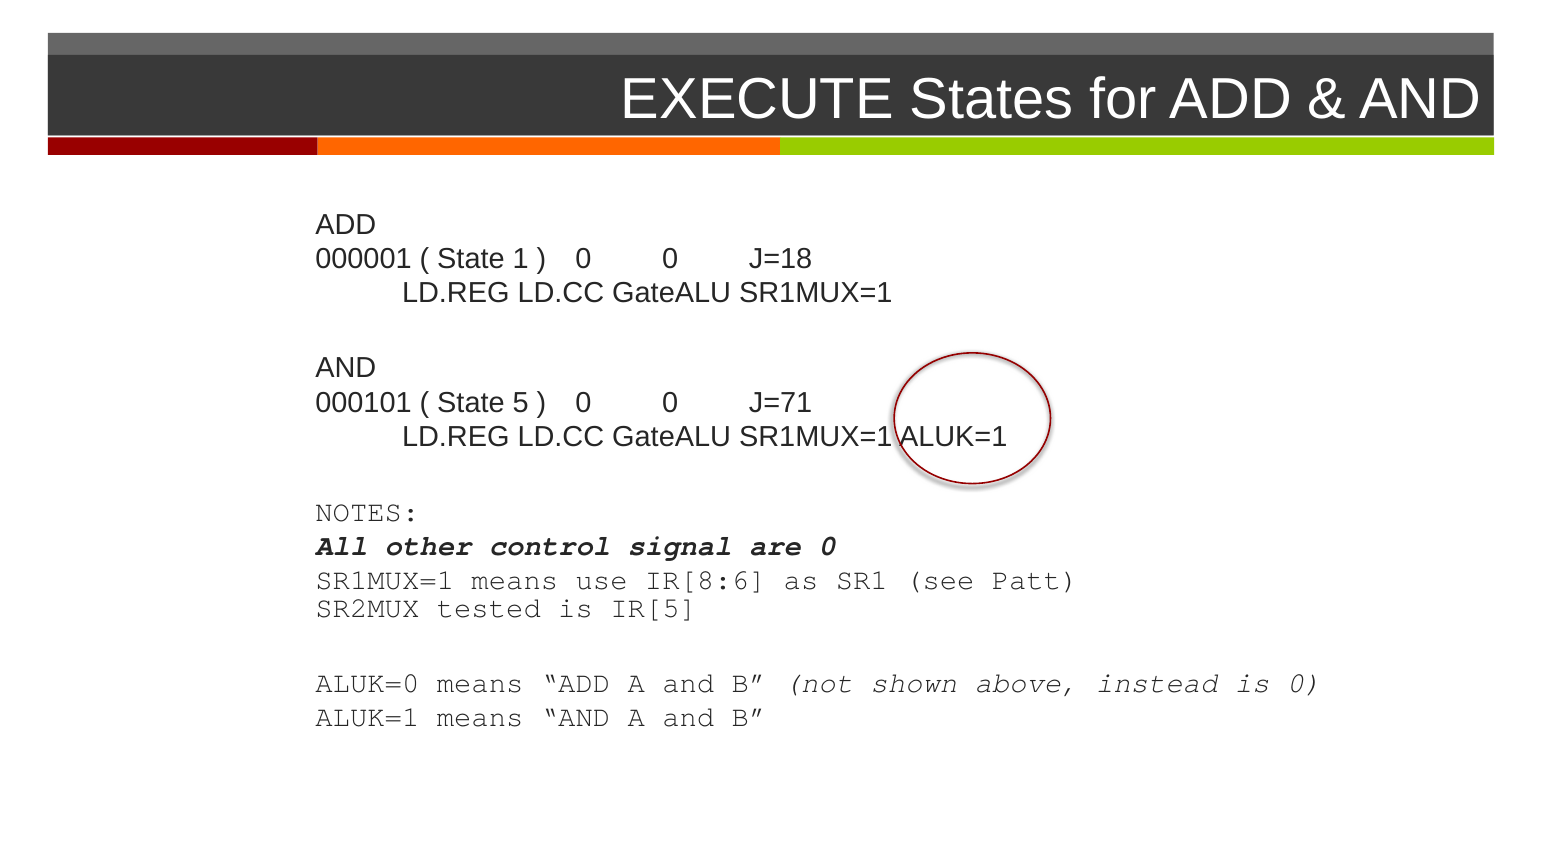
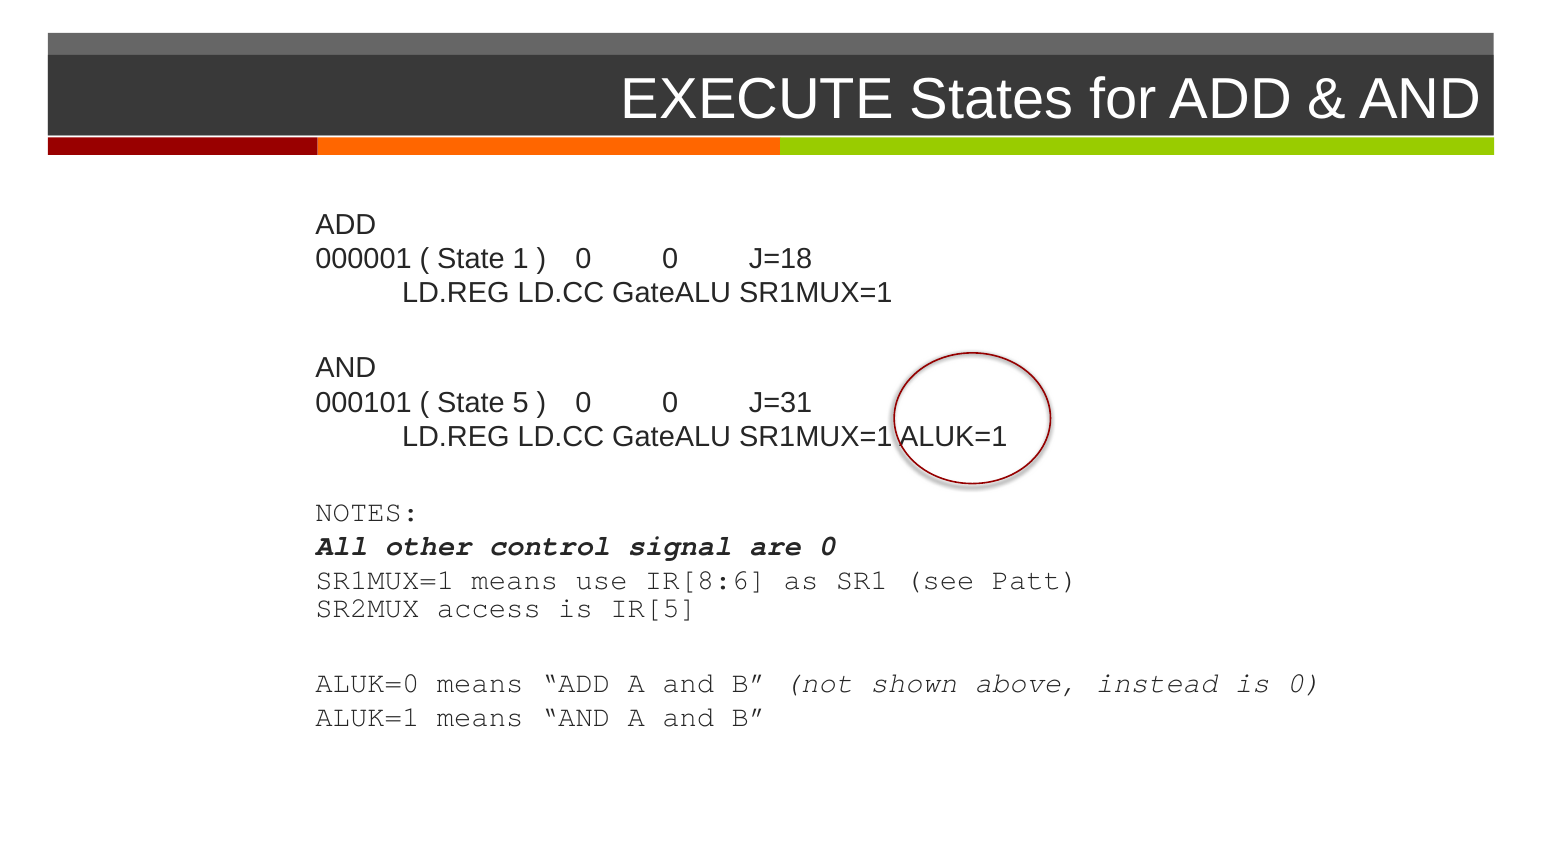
J=71: J=71 -> J=31
tested: tested -> access
